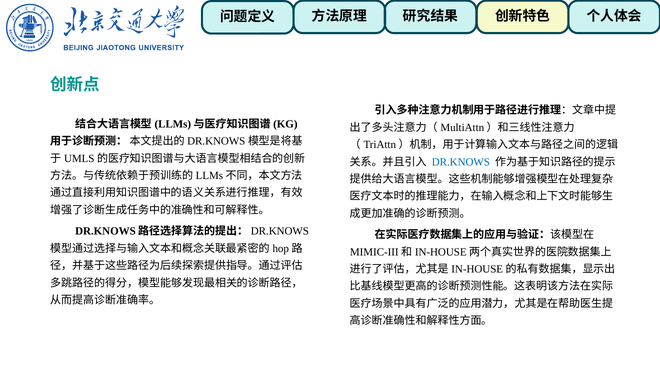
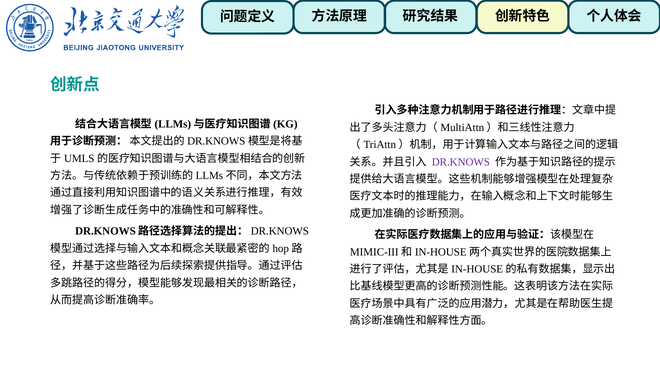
DR.KNOWS colour: blue -> purple
